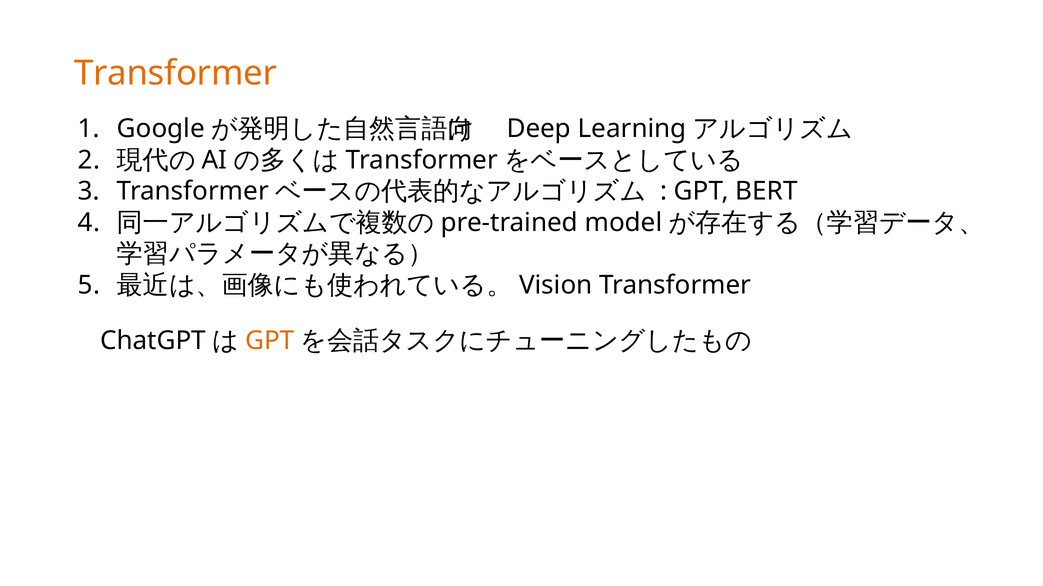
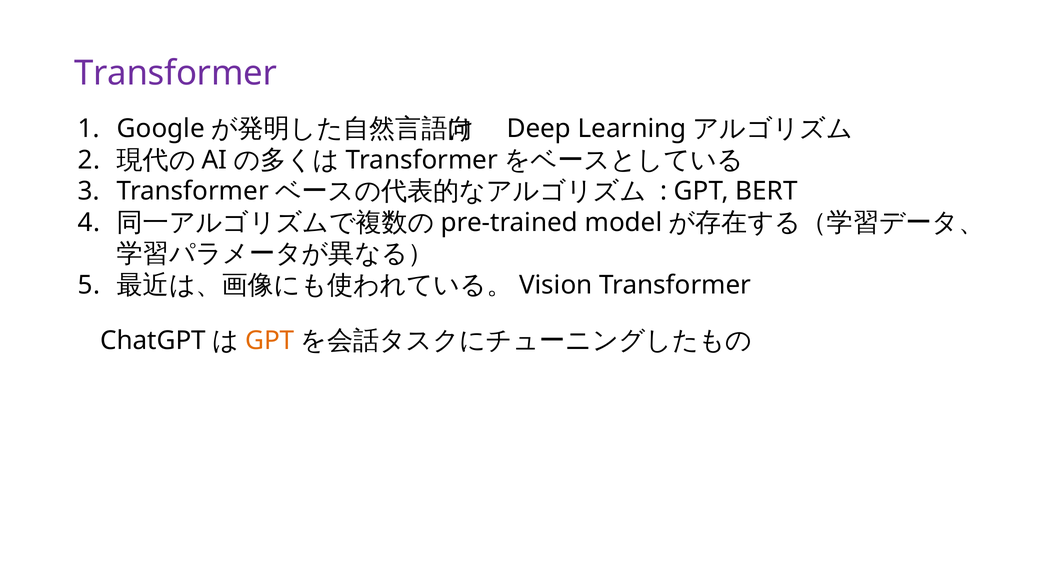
Transformer at (176, 73) colour: orange -> purple
